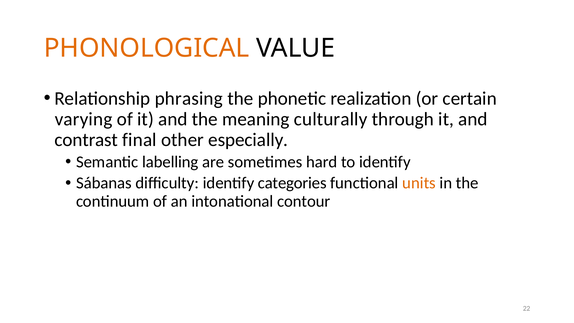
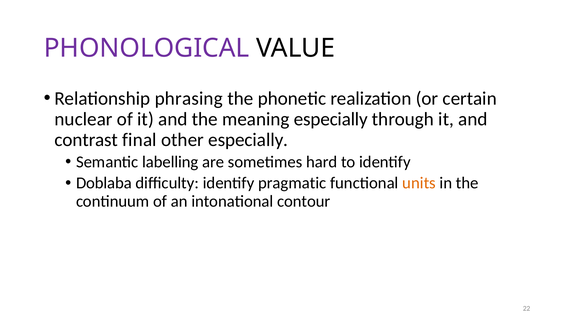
PHONOLOGICAL colour: orange -> purple
varying: varying -> nuclear
meaning culturally: culturally -> especially
Sábanas: Sábanas -> Doblaba
categories: categories -> pragmatic
